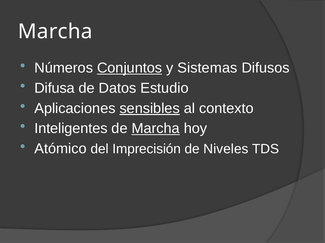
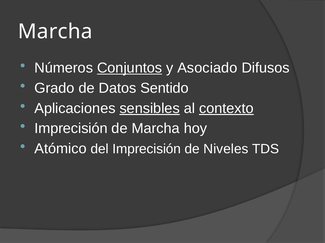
Sistemas: Sistemas -> Asociado
Difusa: Difusa -> Grado
Estudio: Estudio -> Sentido
contexto underline: none -> present
Inteligentes at (71, 129): Inteligentes -> Imprecisión
Marcha at (156, 129) underline: present -> none
